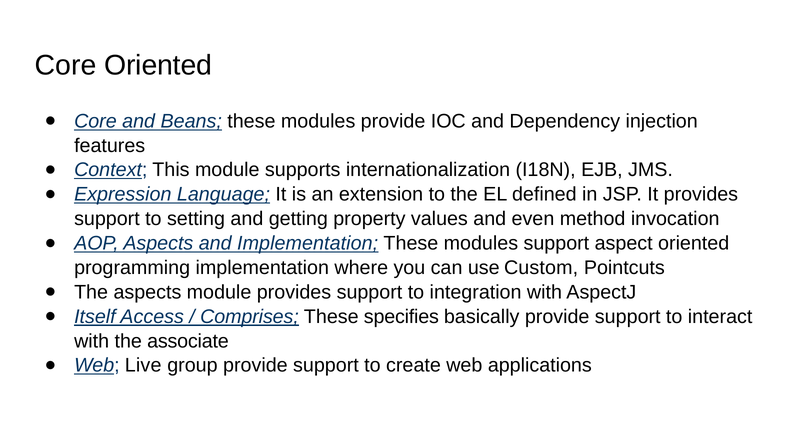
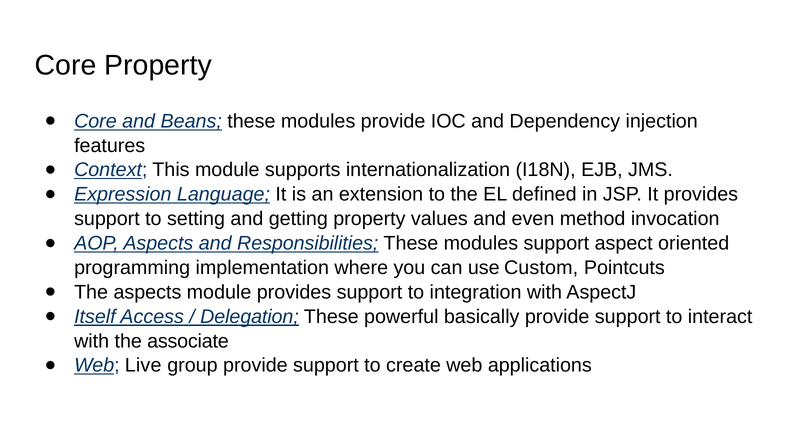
Core Oriented: Oriented -> Property
and Implementation: Implementation -> Responsibilities
Comprises: Comprises -> Delegation
specifies: specifies -> powerful
